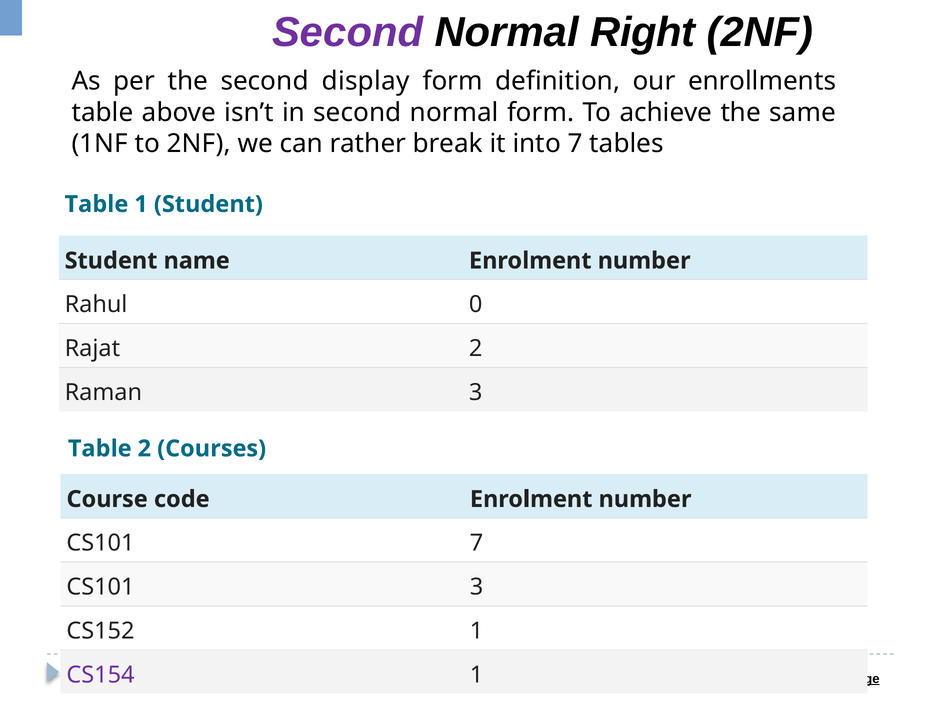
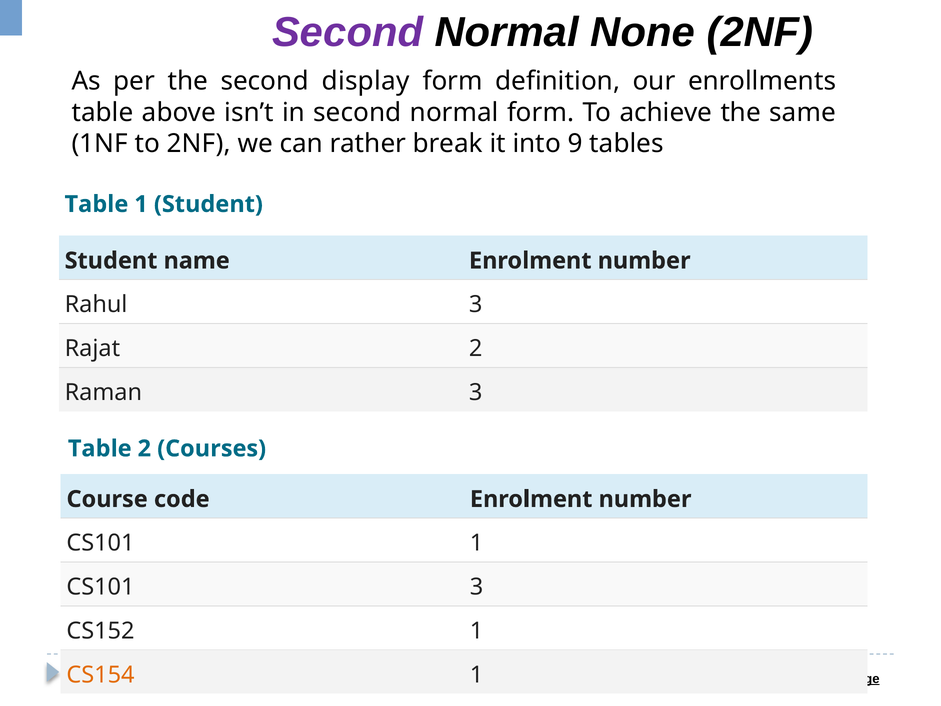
Right: Right -> None
into 7: 7 -> 9
Rahul 0: 0 -> 3
CS101 7: 7 -> 1
CS154 colour: purple -> orange
